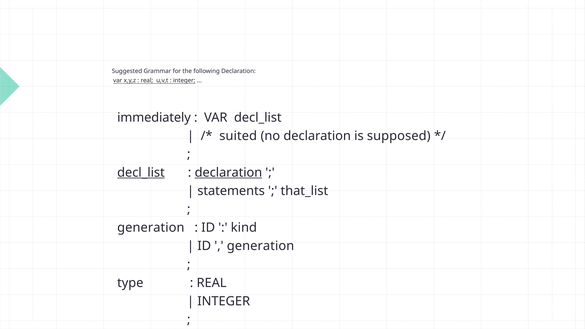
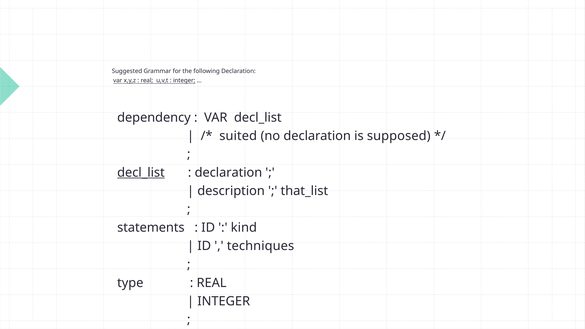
immediately: immediately -> dependency
declaration at (228, 173) underline: present -> none
statements: statements -> description
generation at (151, 228): generation -> statements
generation at (261, 246): generation -> techniques
